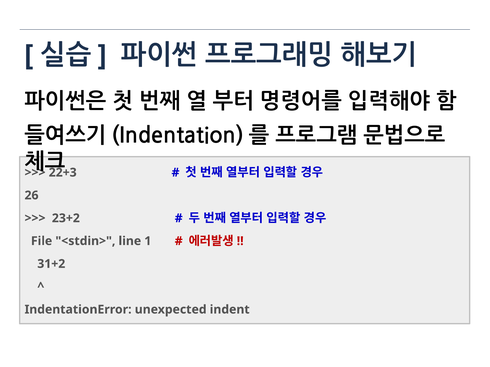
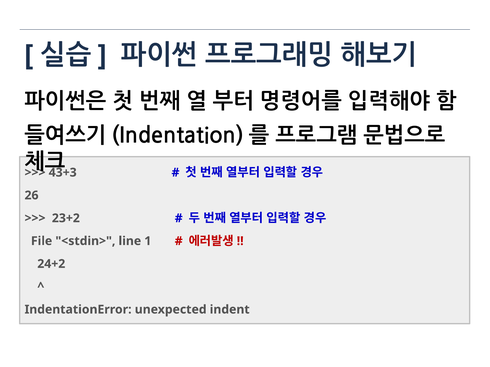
22+3: 22+3 -> 43+3
31+2: 31+2 -> 24+2
